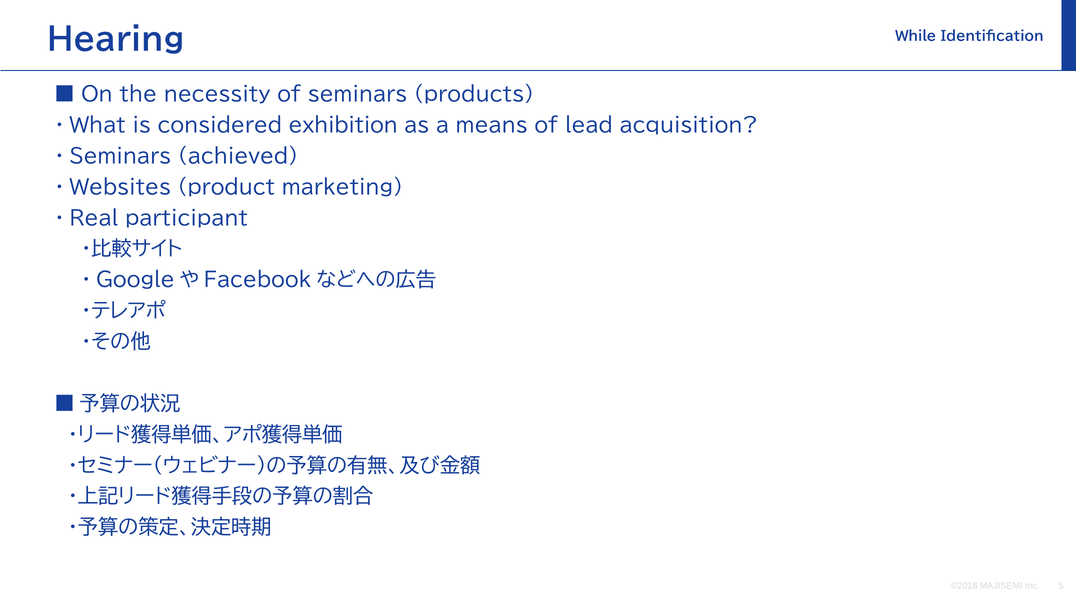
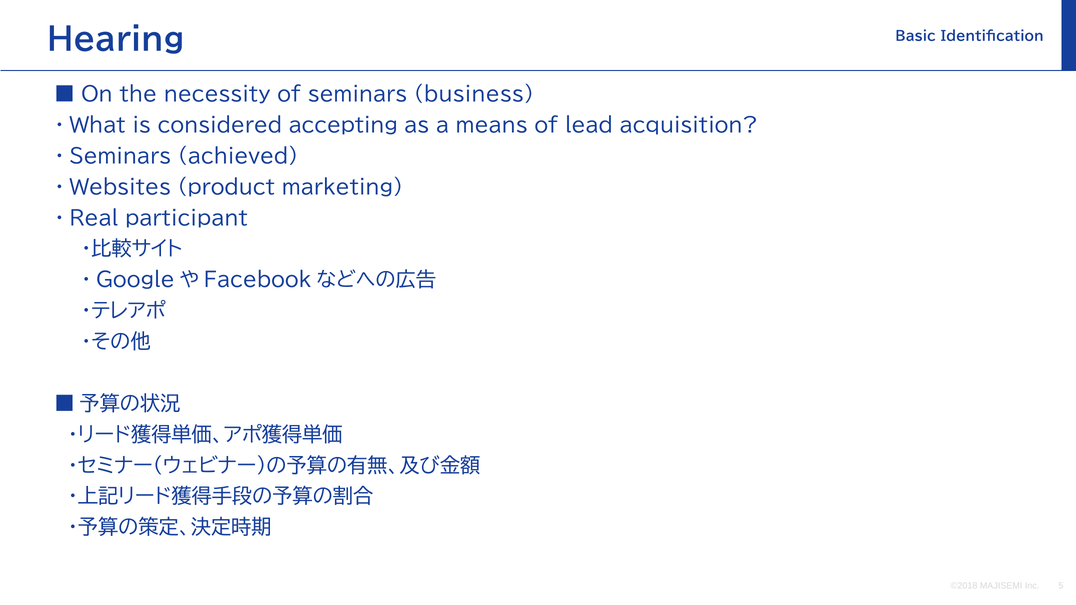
While: While -> Basic
products: products -> business
exhibition: exhibition -> accepting
